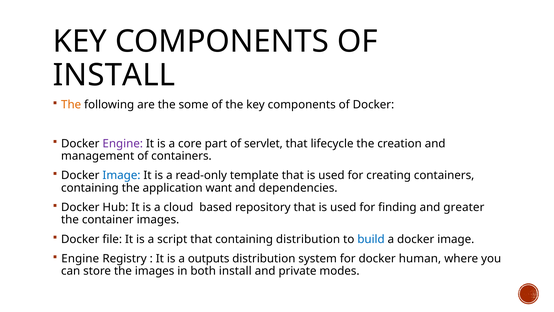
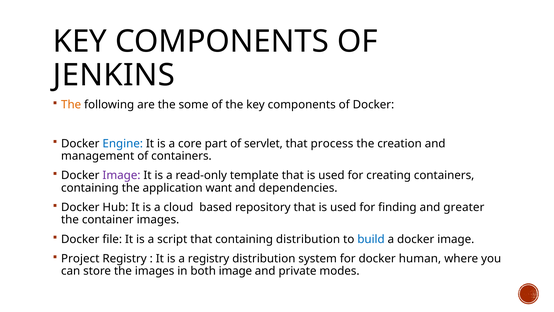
INSTALL at (114, 75): INSTALL -> JENKINS
Engine at (123, 143) colour: purple -> blue
lifecycle: lifecycle -> process
Image at (121, 175) colour: blue -> purple
Engine at (80, 258): Engine -> Project
a outputs: outputs -> registry
both install: install -> image
